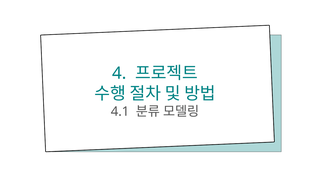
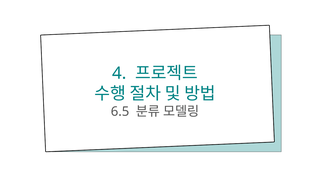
4.1: 4.1 -> 6.5
